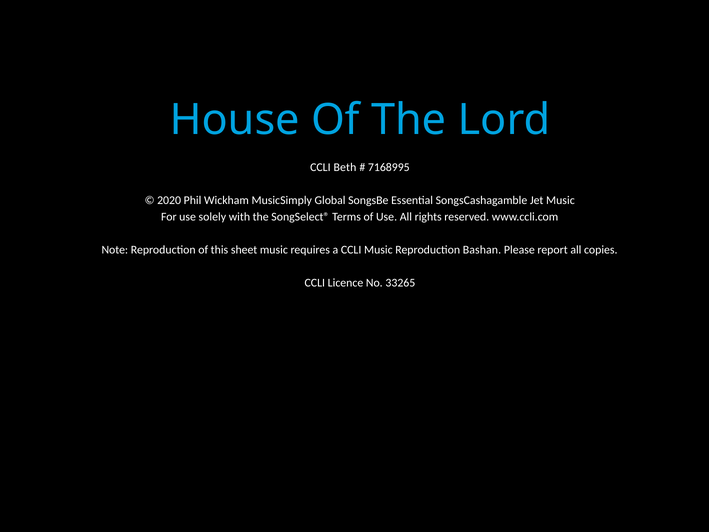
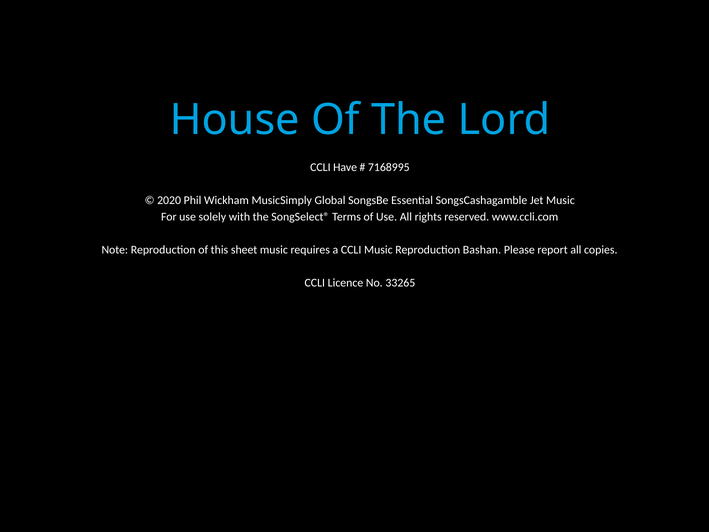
Beth: Beth -> Have
